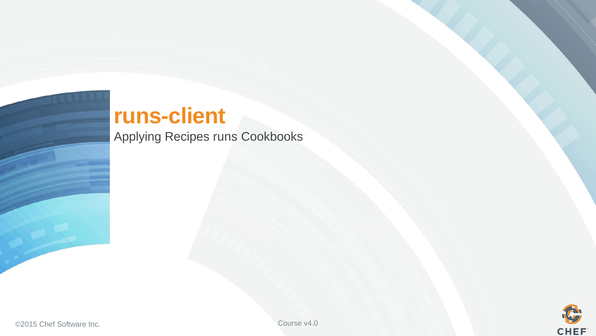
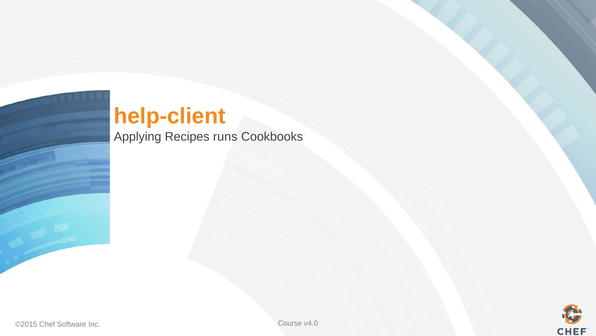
runs-client: runs-client -> help-client
